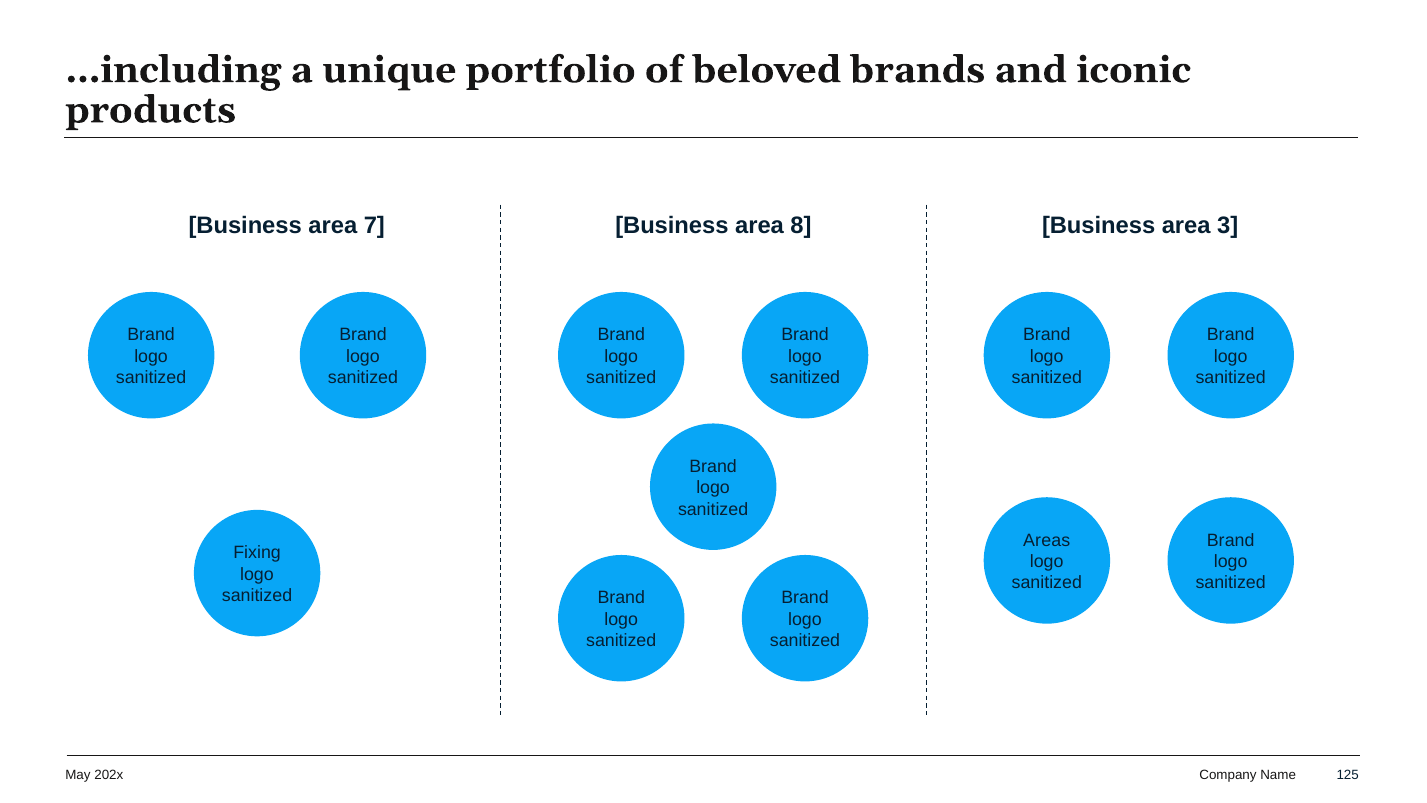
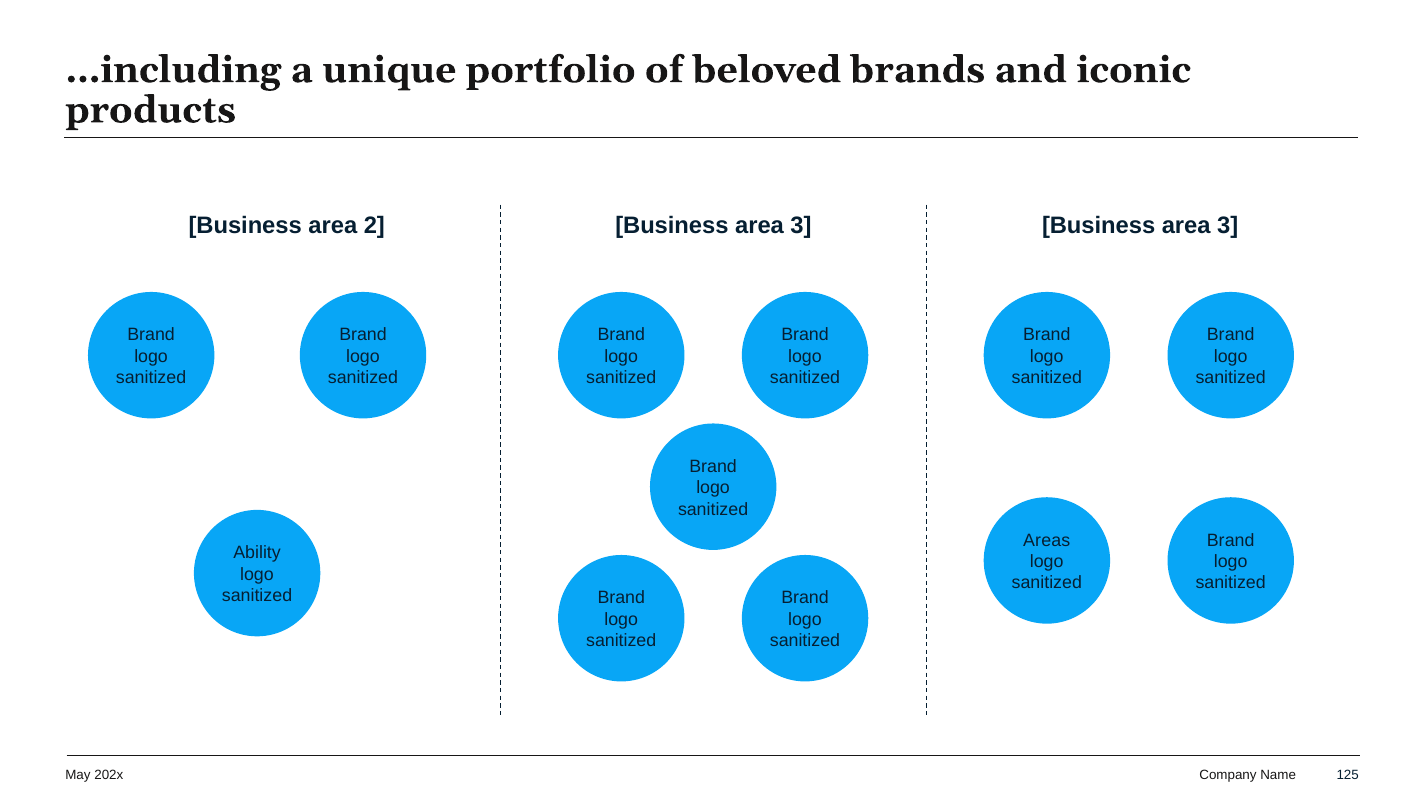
7: 7 -> 2
8 at (801, 226): 8 -> 3
Fixing: Fixing -> Ability
